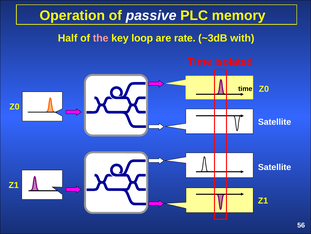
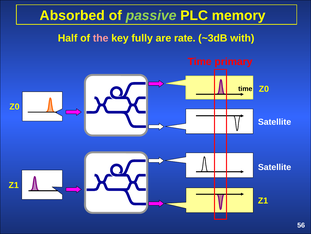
Operation: Operation -> Absorbed
passive colour: white -> light green
loop: loop -> fully
isolated: isolated -> primary
